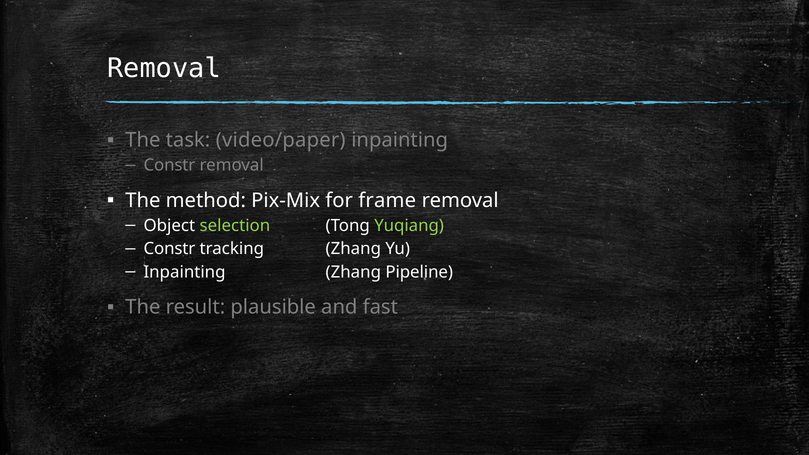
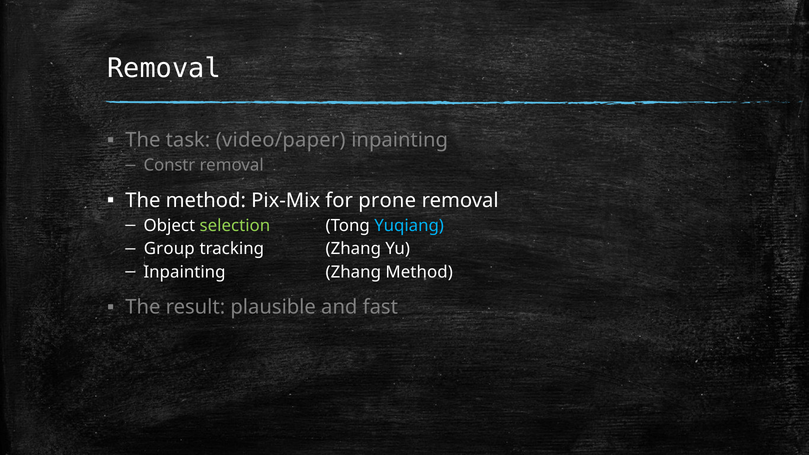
frame: frame -> prone
Yuqiang colour: light green -> light blue
Constr at (169, 249): Constr -> Group
Zhang Pipeline: Pipeline -> Method
